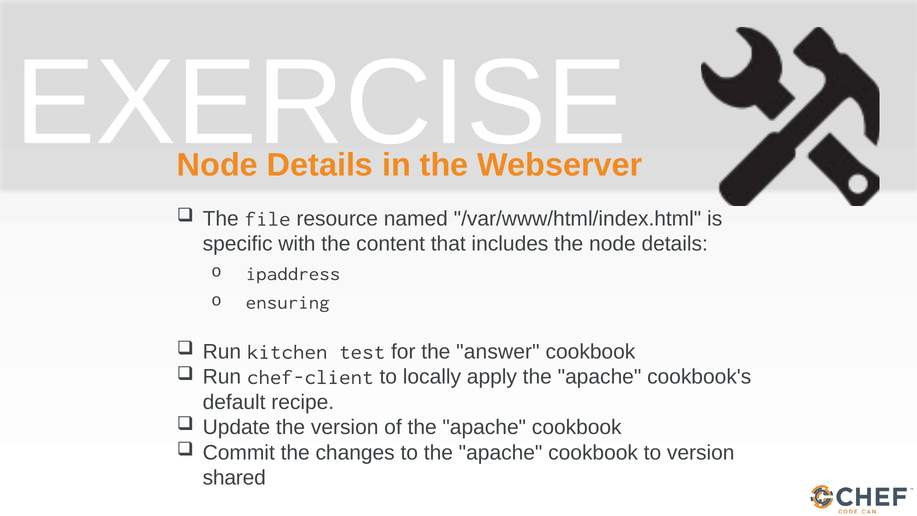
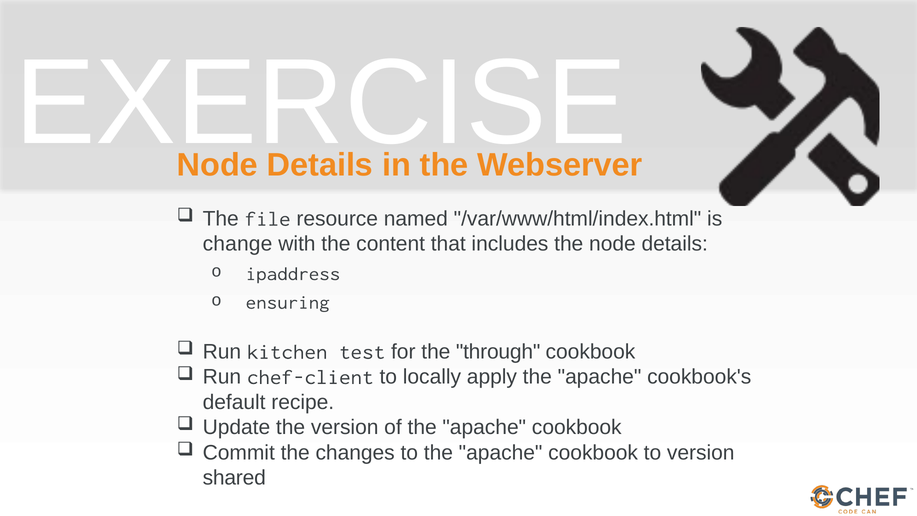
specific: specific -> change
answer: answer -> through
